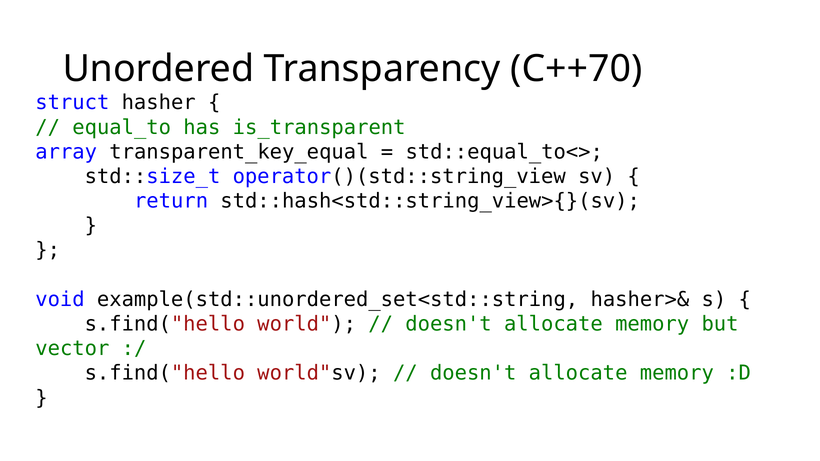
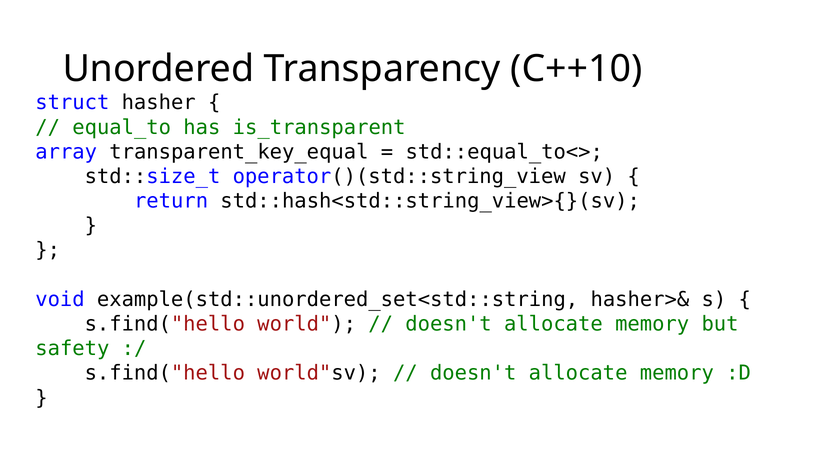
C++70: C++70 -> C++10
vector: vector -> safety
